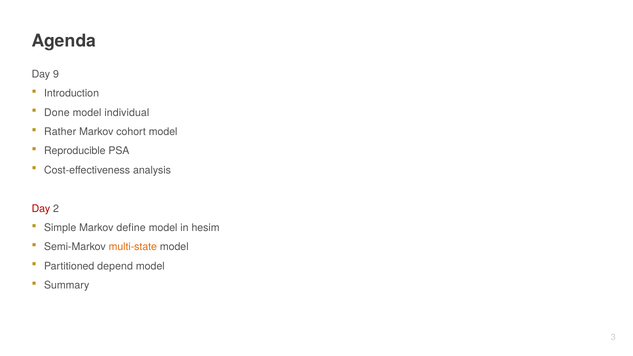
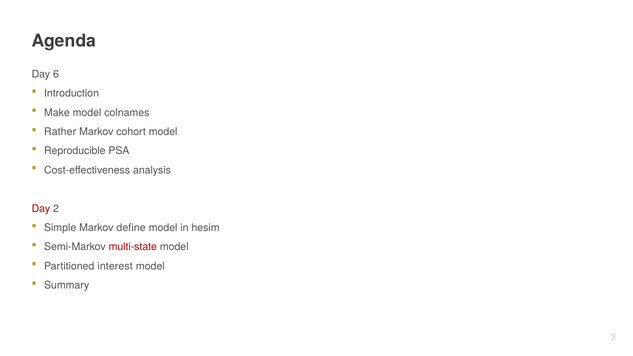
9: 9 -> 6
Done: Done -> Make
individual: individual -> colnames
multi-state colour: orange -> red
depend: depend -> interest
